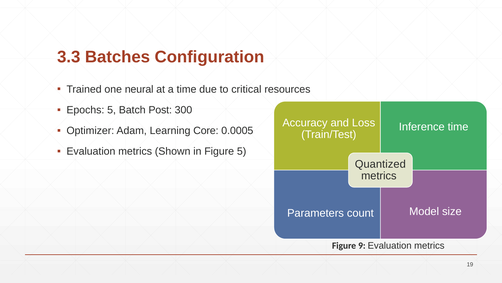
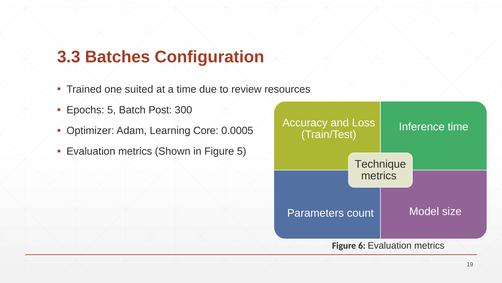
neural: neural -> suited
critical: critical -> review
Quantized: Quantized -> Technique
9: 9 -> 6
